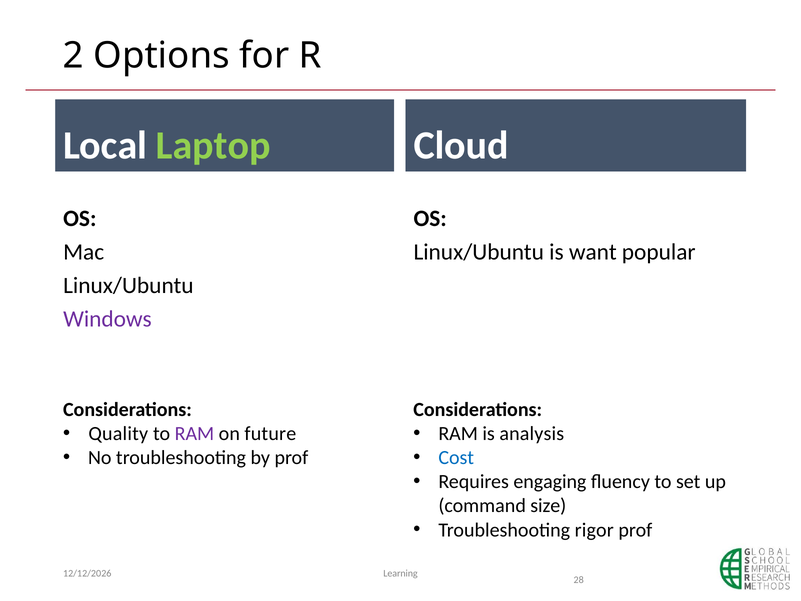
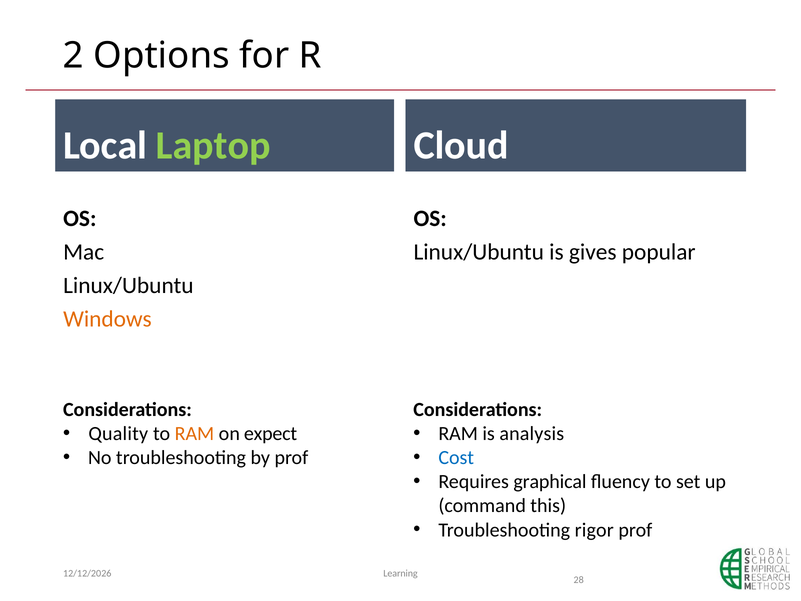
want: want -> gives
Windows colour: purple -> orange
RAM at (194, 434) colour: purple -> orange
future: future -> expect
engaging: engaging -> graphical
size: size -> this
